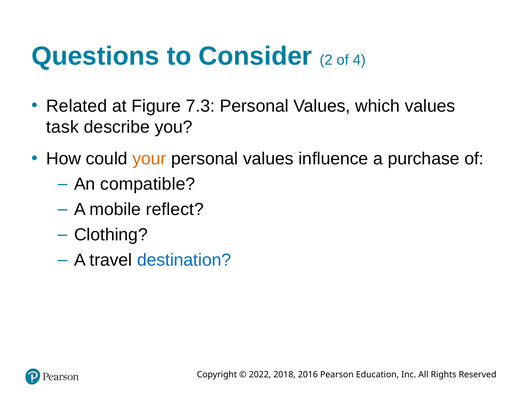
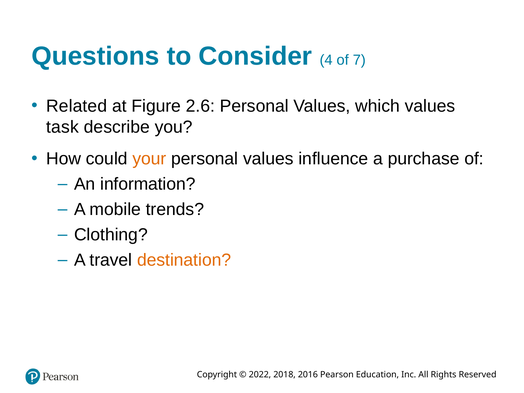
2: 2 -> 4
4: 4 -> 7
7.3: 7.3 -> 2.6
compatible: compatible -> information
reflect: reflect -> trends
destination colour: blue -> orange
